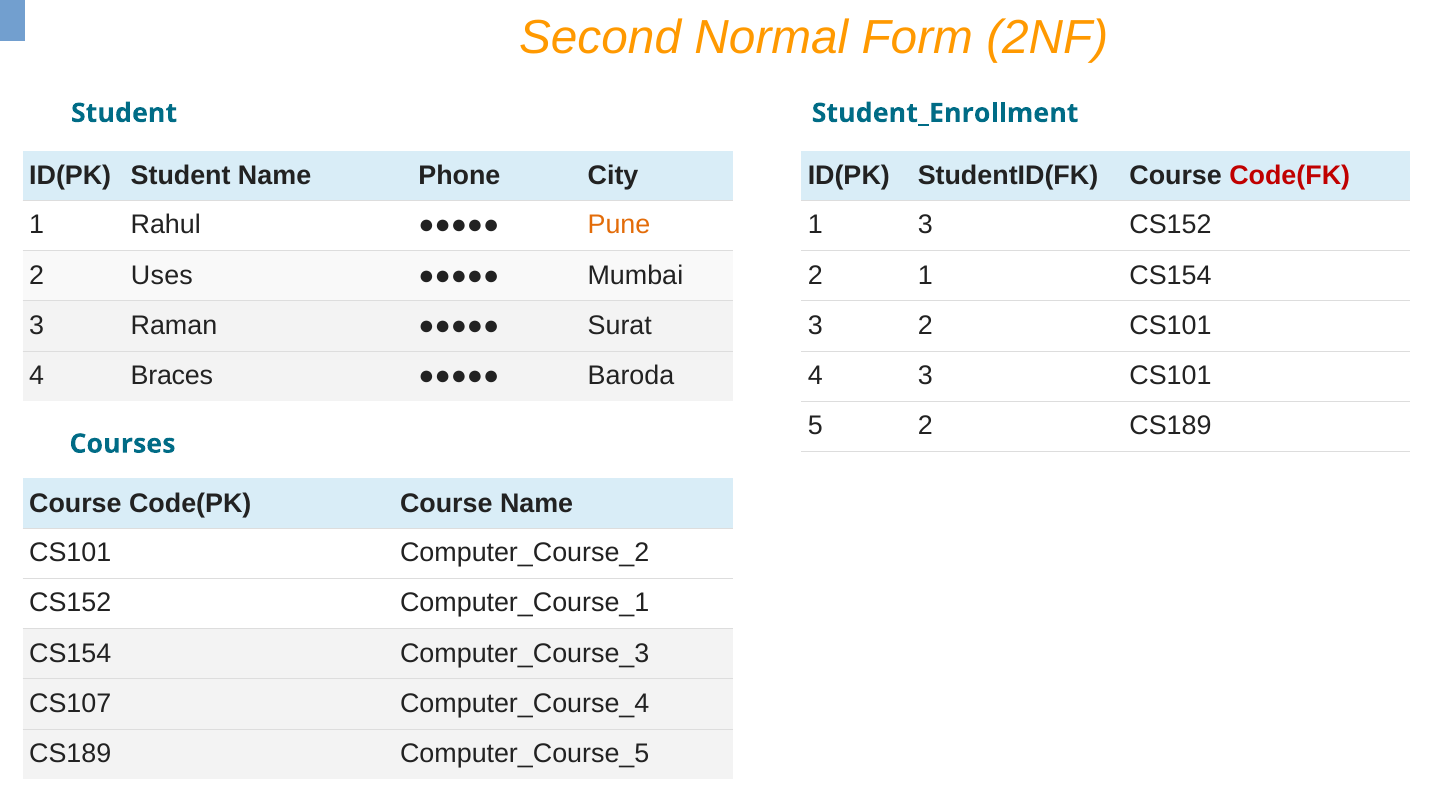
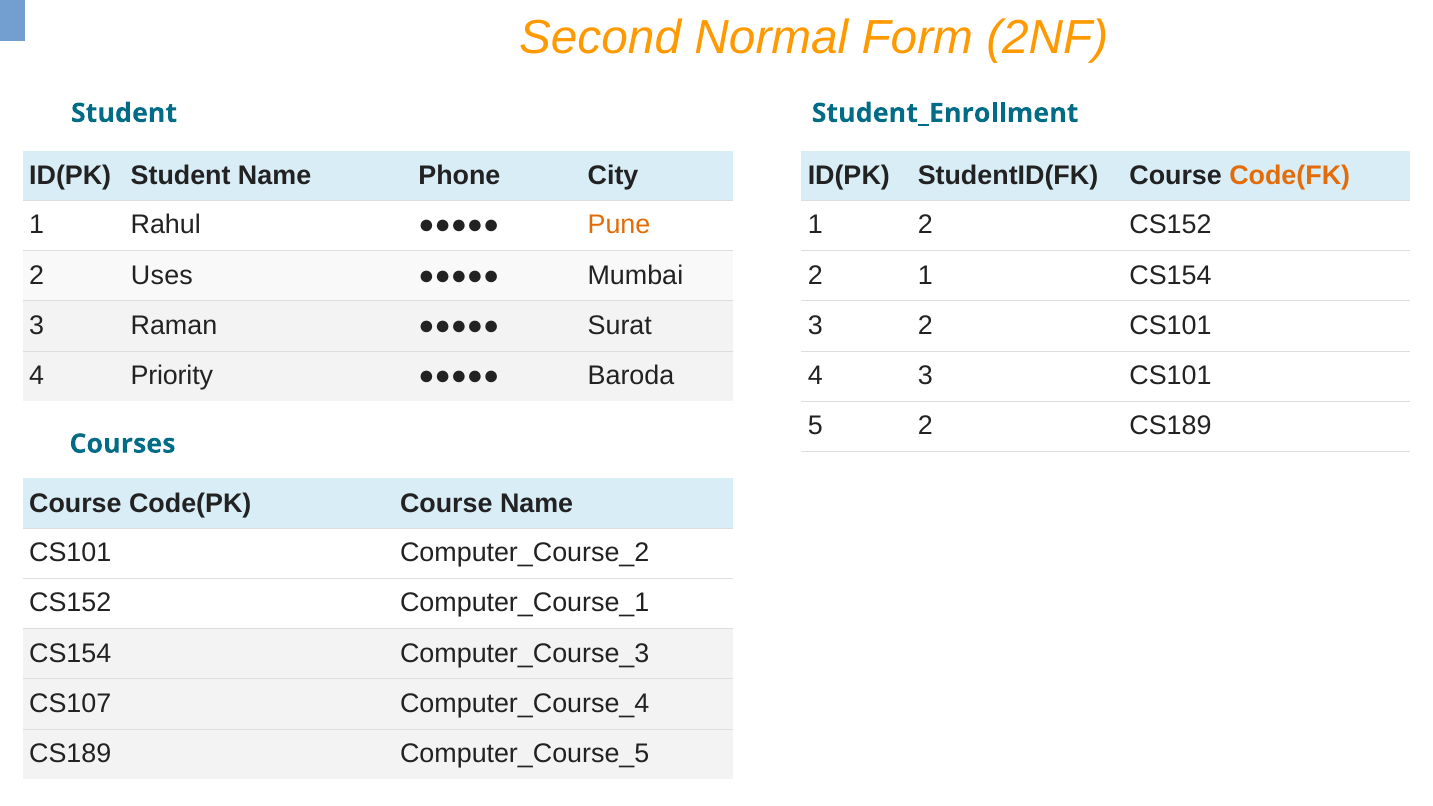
Code(FK colour: red -> orange
1 3: 3 -> 2
Braces: Braces -> Priority
